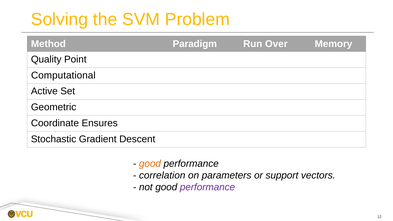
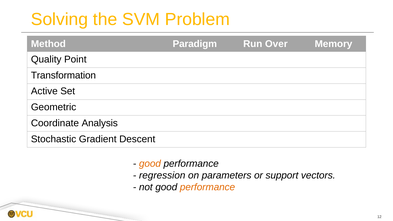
Computational: Computational -> Transformation
Ensures: Ensures -> Analysis
correlation: correlation -> regression
performance at (207, 187) colour: purple -> orange
